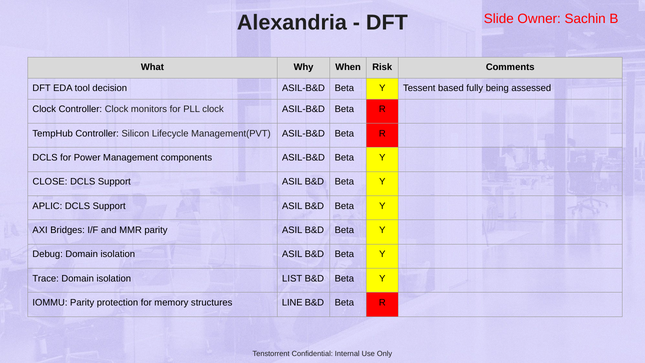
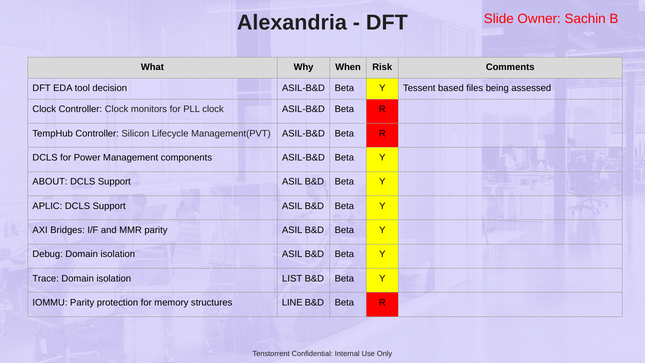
fully: fully -> files
CLOSE: CLOSE -> ABOUT
